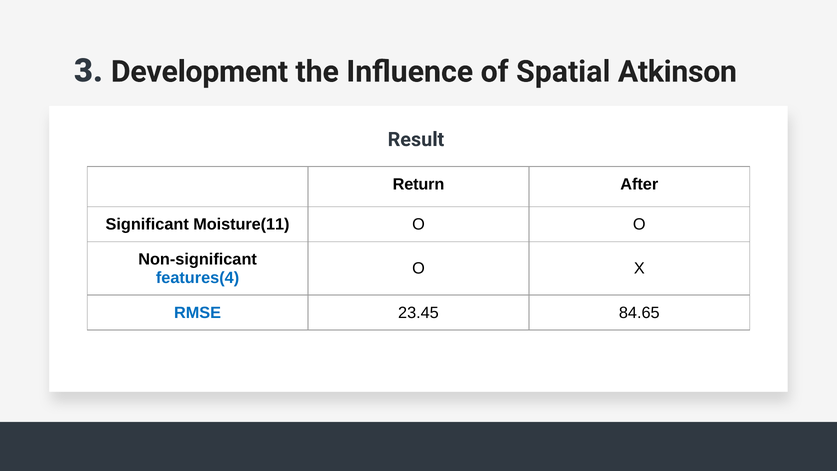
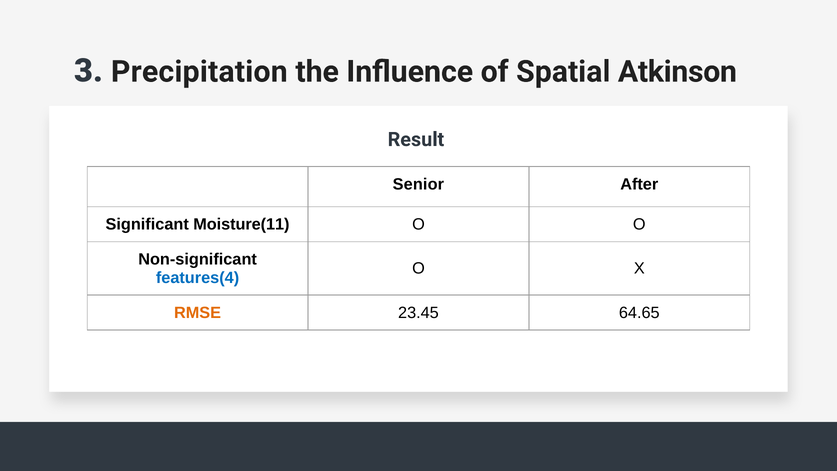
Development: Development -> Precipitation
Return: Return -> Senior
RMSE colour: blue -> orange
84.65: 84.65 -> 64.65
